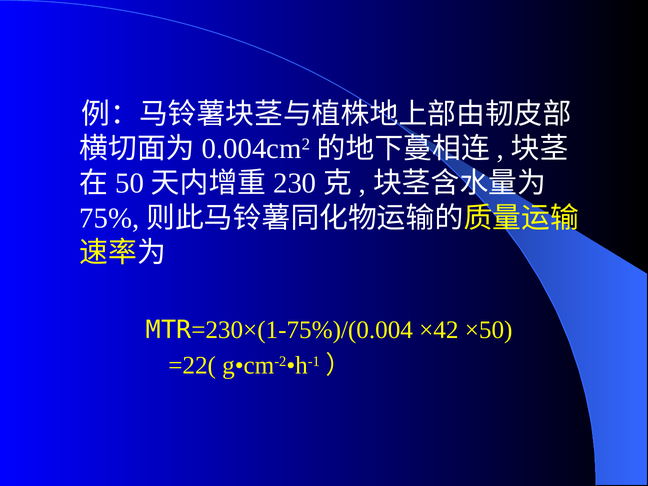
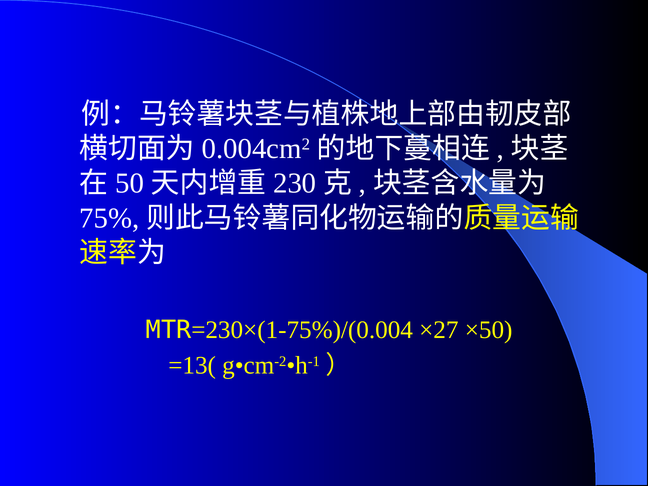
×42: ×42 -> ×27
=22(: =22( -> =13(
